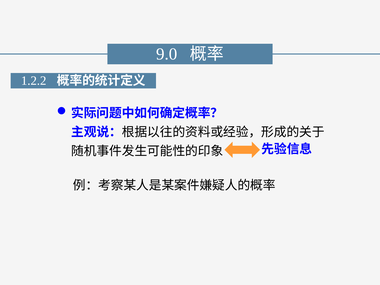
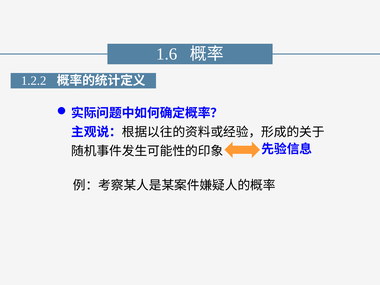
9.0: 9.0 -> 1.6
